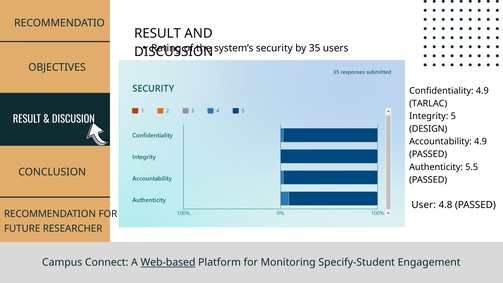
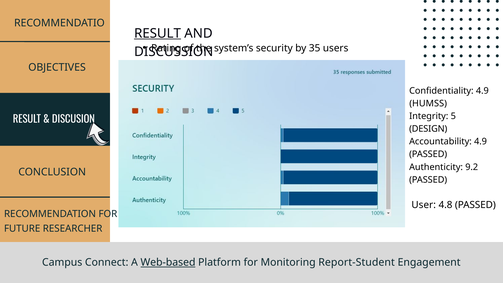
RESULT at (158, 33) underline: none -> present
TARLAC: TARLAC -> HUMSS
5.5: 5.5 -> 9.2
Specify-Student: Specify-Student -> Report-Student
